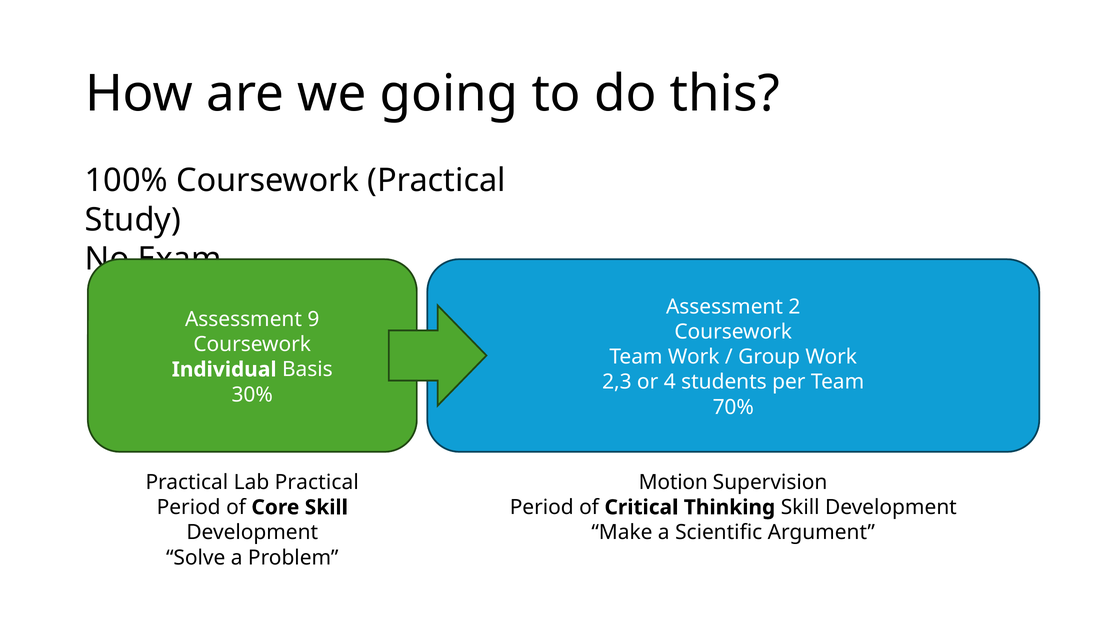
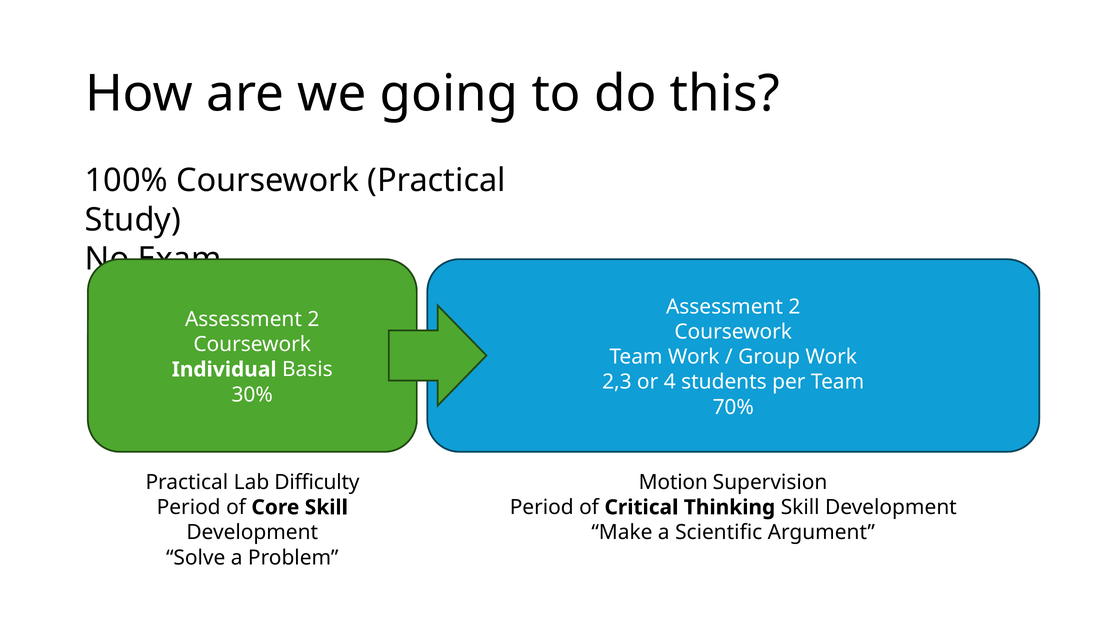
9 at (313, 319): 9 -> 2
Lab Practical: Practical -> Difficulty
